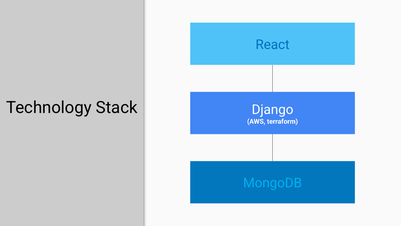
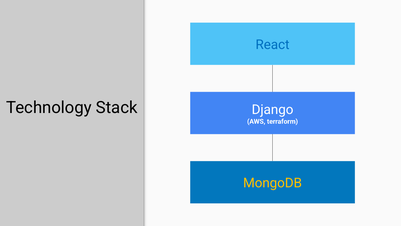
MongoDB colour: light blue -> yellow
